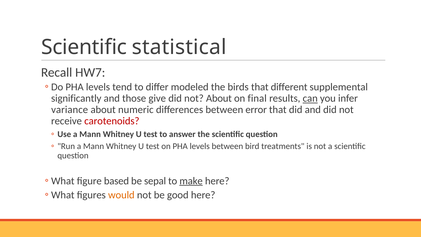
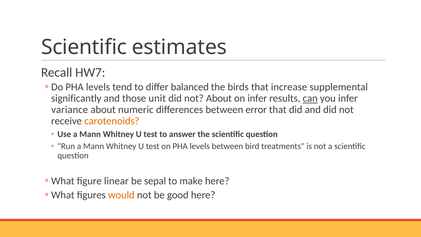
statistical: statistical -> estimates
modeled: modeled -> balanced
different: different -> increase
give: give -> unit
on final: final -> infer
carotenoids colour: red -> orange
based: based -> linear
make underline: present -> none
